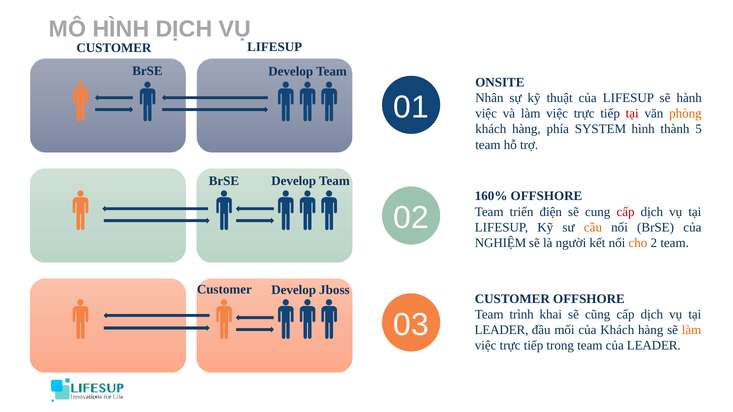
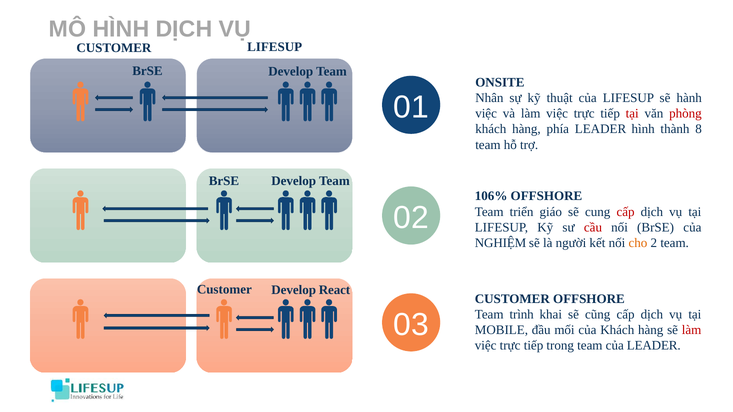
phòng colour: orange -> red
phía SYSTEM: SYSTEM -> LEADER
5: 5 -> 8
160%: 160% -> 106%
điện: điện -> giáo
cầu colour: orange -> red
Jboss: Jboss -> React
LEADER at (501, 330): LEADER -> MOBILE
làm at (692, 330) colour: orange -> red
